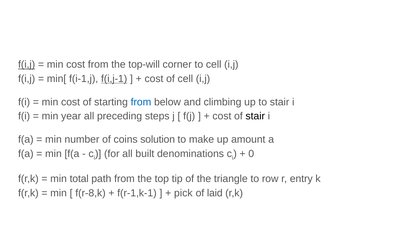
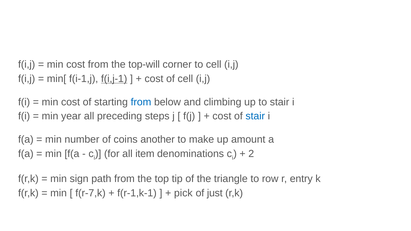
f(i,j at (27, 65) underline: present -> none
stair at (255, 116) colour: black -> blue
solution: solution -> another
built: built -> item
0: 0 -> 2
total: total -> sign
f(r-8,k: f(r-8,k -> f(r-7,k
laid: laid -> just
